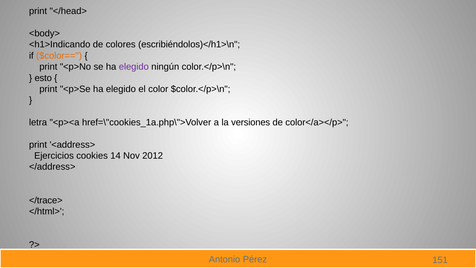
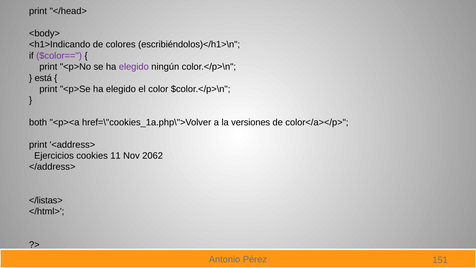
$color== colour: orange -> purple
esto: esto -> está
letra: letra -> both
14: 14 -> 11
2012: 2012 -> 2062
</trace>: </trace> -> </listas>
